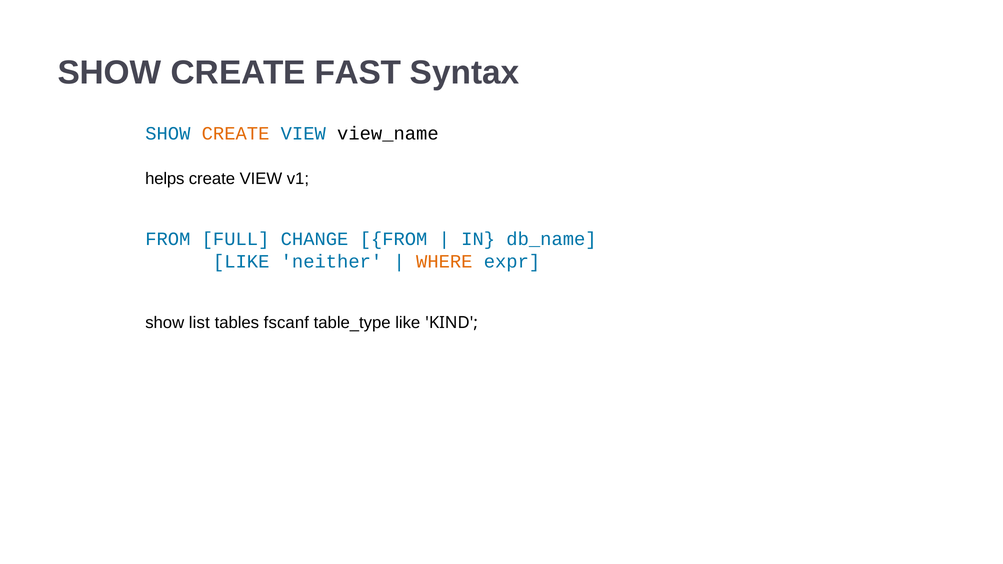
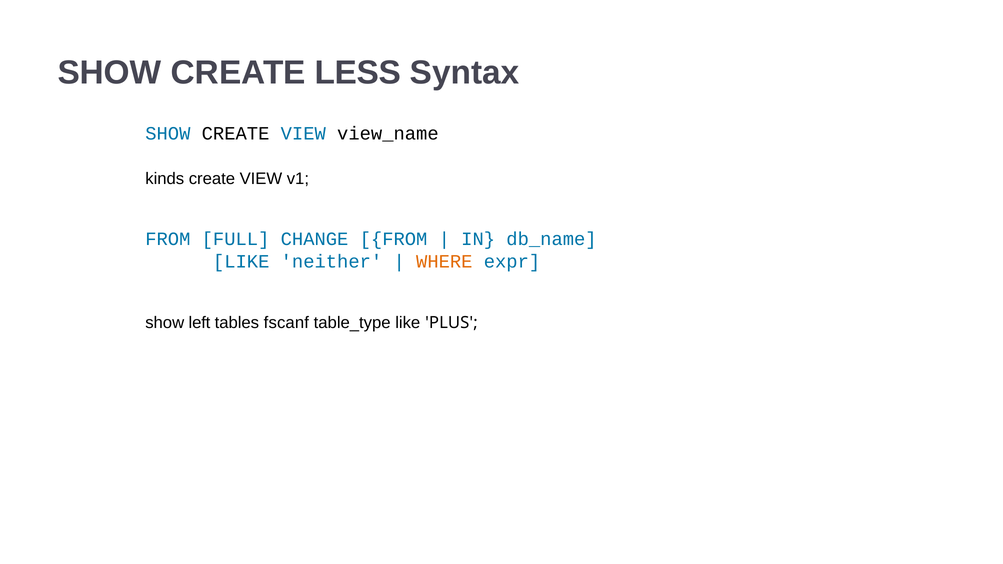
FAST: FAST -> LESS
CREATE at (236, 134) colour: orange -> black
helps: helps -> kinds
list: list -> left
KIND: KIND -> PLUS
